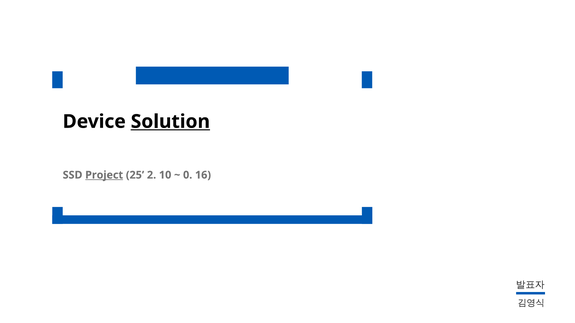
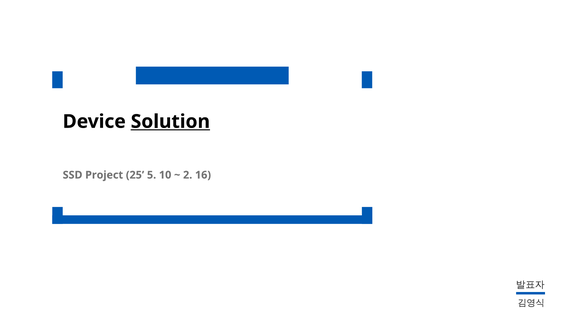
Project underline: present -> none
2: 2 -> 5
0: 0 -> 2
